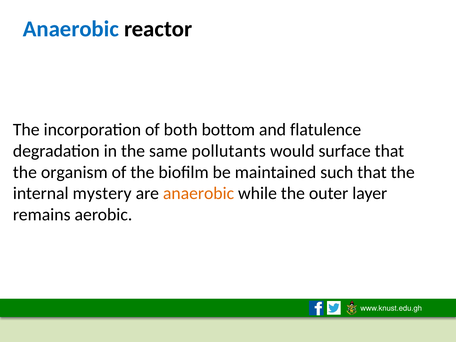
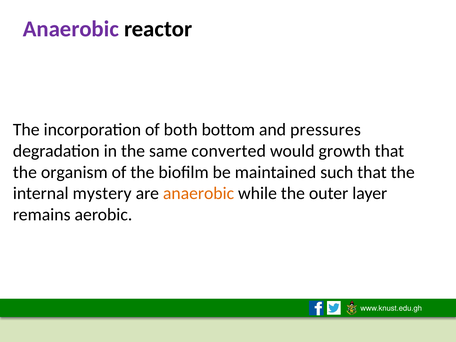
Anaerobic at (71, 29) colour: blue -> purple
flatulence: flatulence -> pressures
pollutants: pollutants -> converted
surface: surface -> growth
